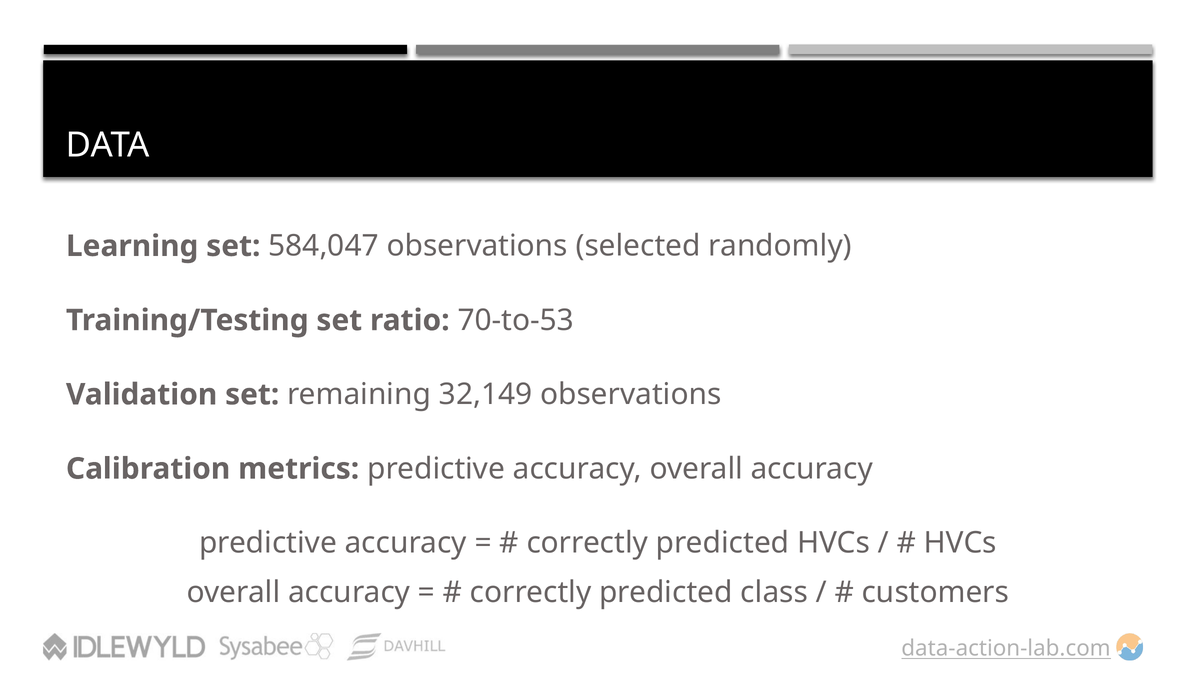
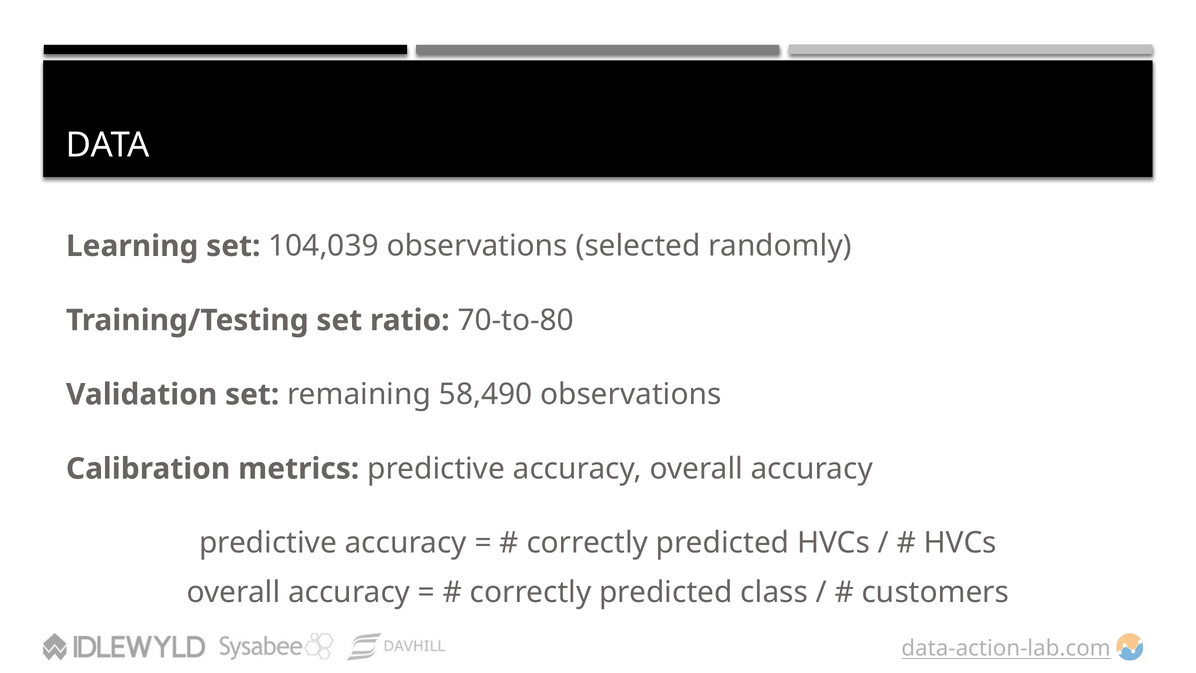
584,047: 584,047 -> 104,039
70-to-53: 70-to-53 -> 70-to-80
32,149: 32,149 -> 58,490
